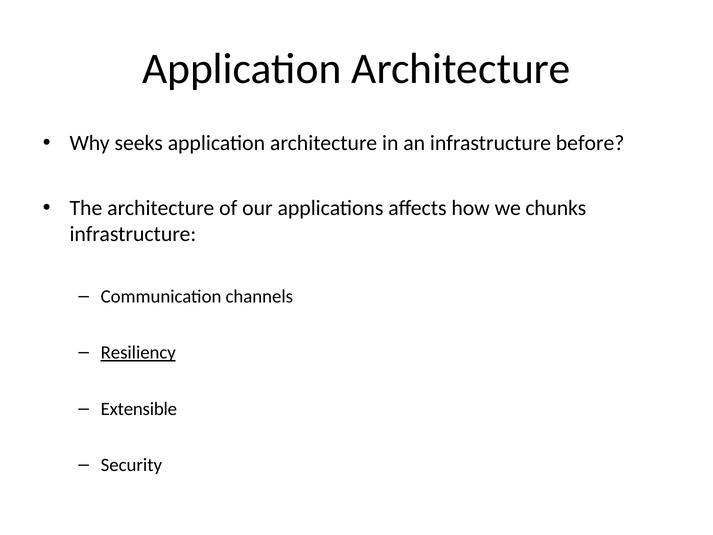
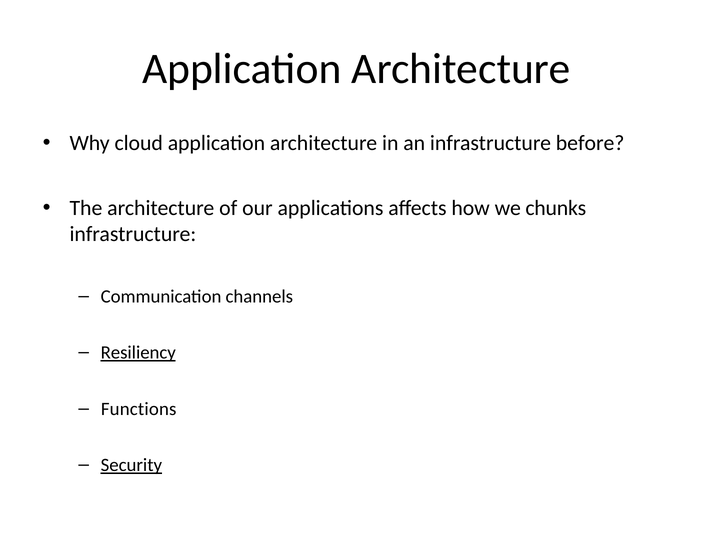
seeks: seeks -> cloud
Extensible: Extensible -> Functions
Security underline: none -> present
